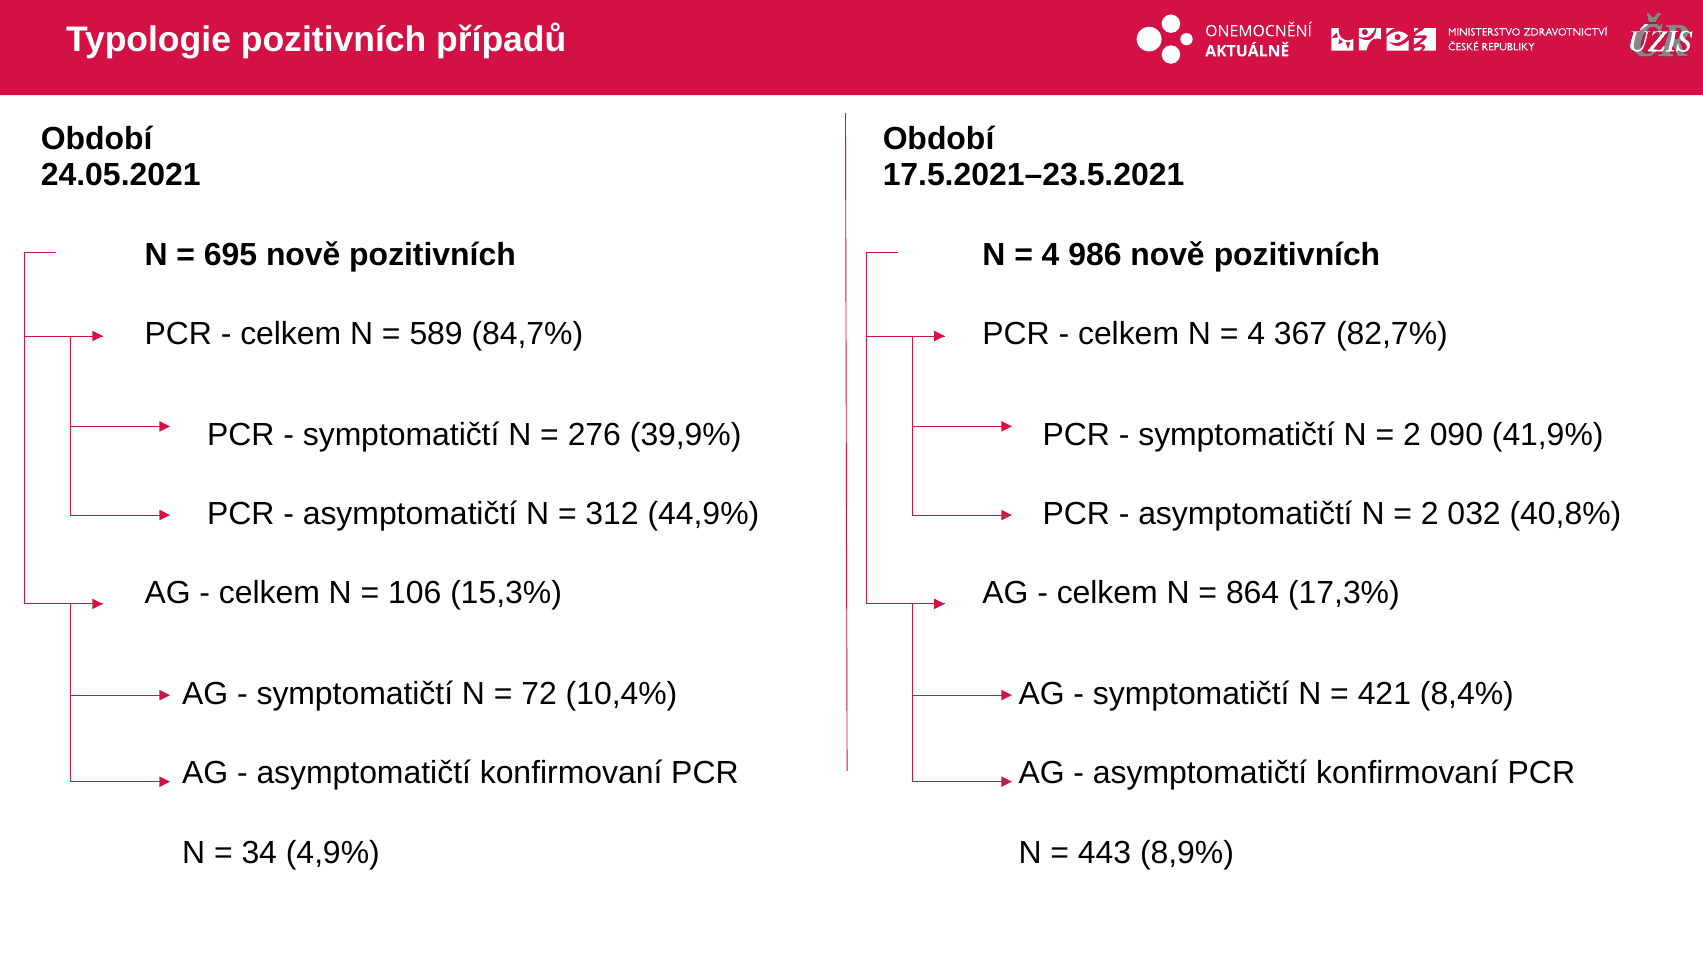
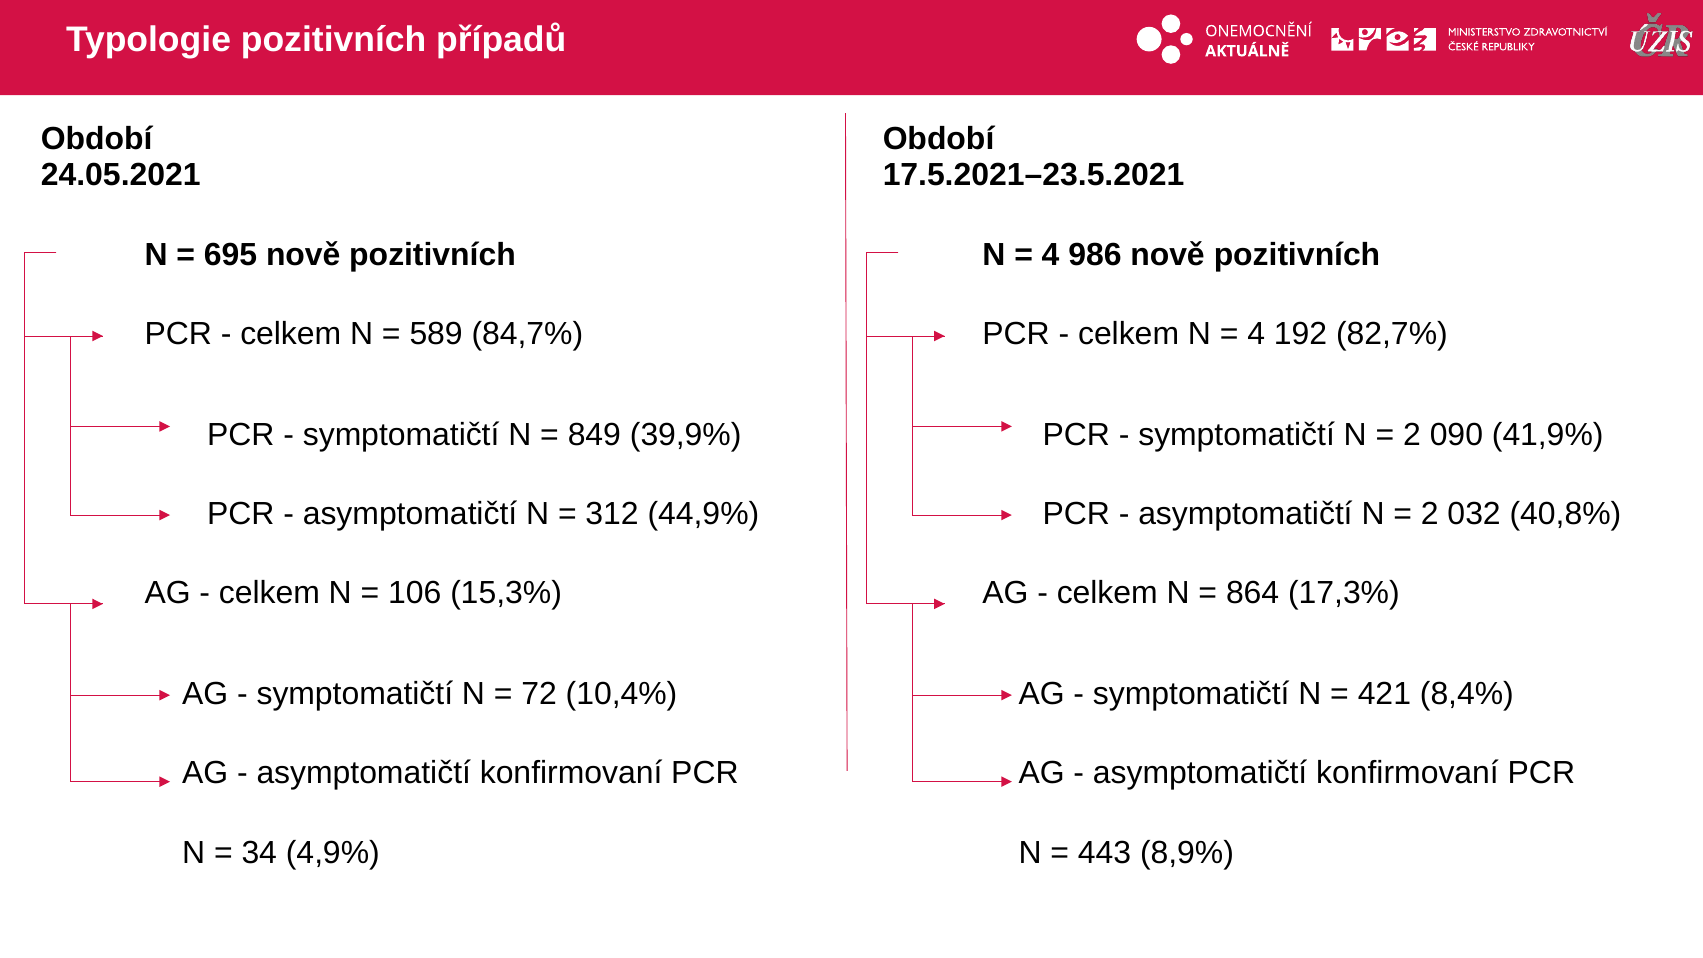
367: 367 -> 192
276: 276 -> 849
